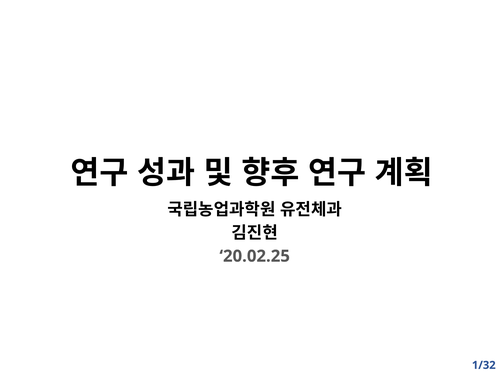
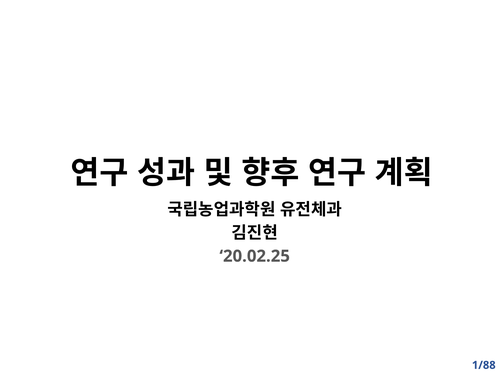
1/32: 1/32 -> 1/88
